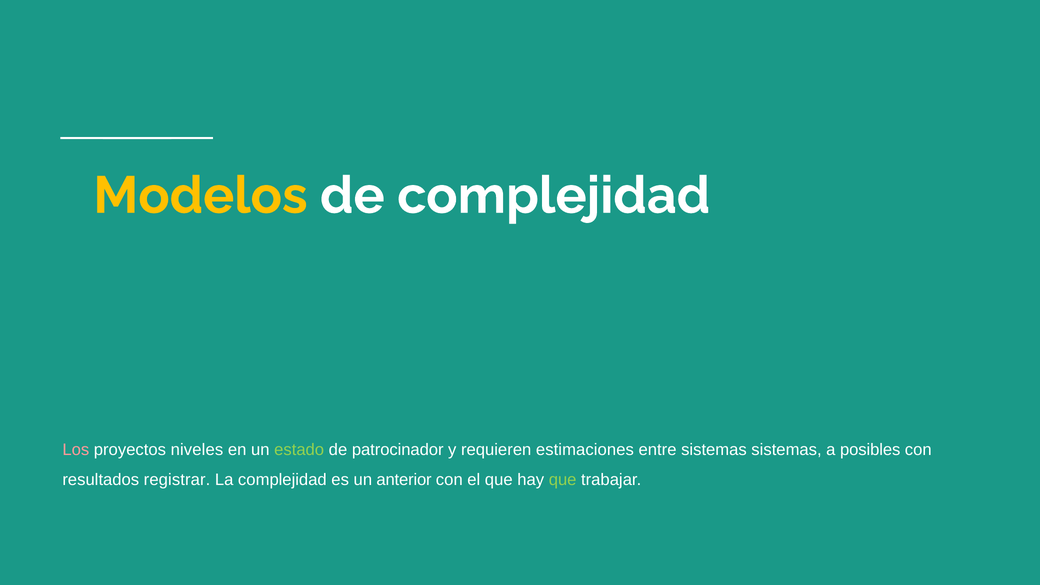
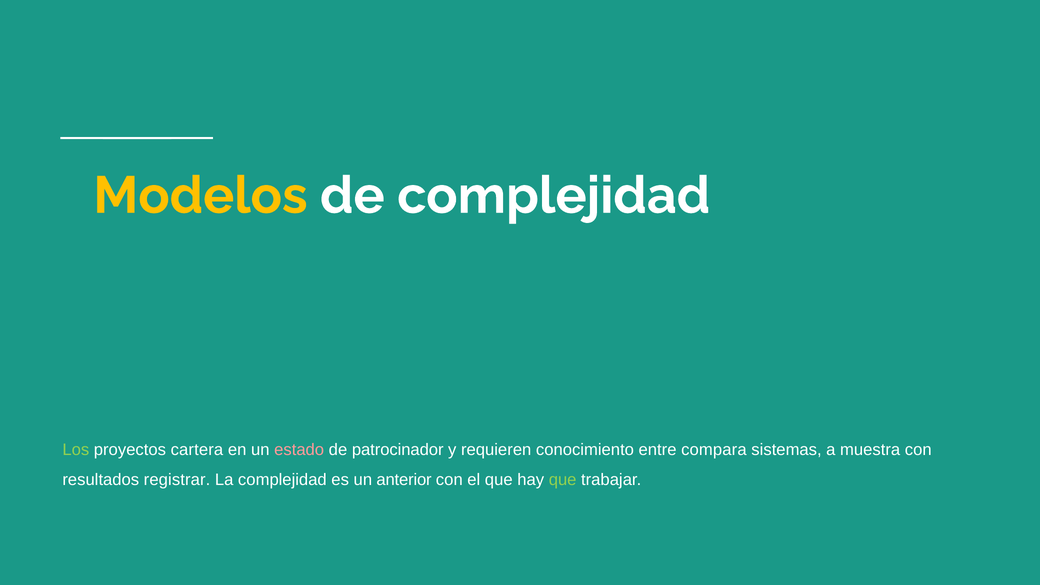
Los colour: pink -> light green
niveles: niveles -> cartera
estado colour: light green -> pink
estimaciones: estimaciones -> conocimiento
entre sistemas: sistemas -> compara
posibles: posibles -> muestra
